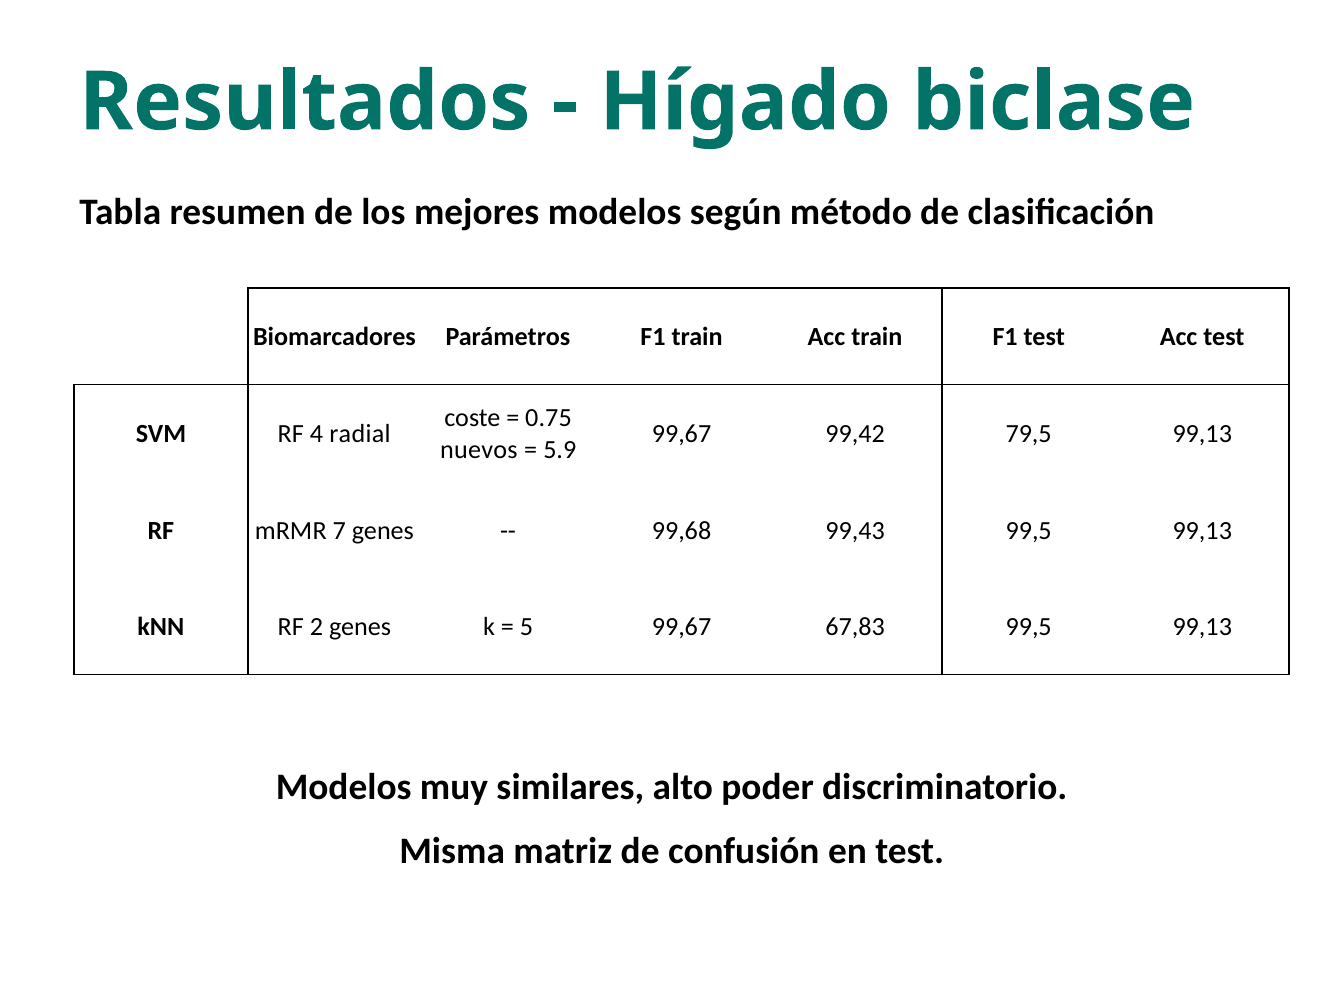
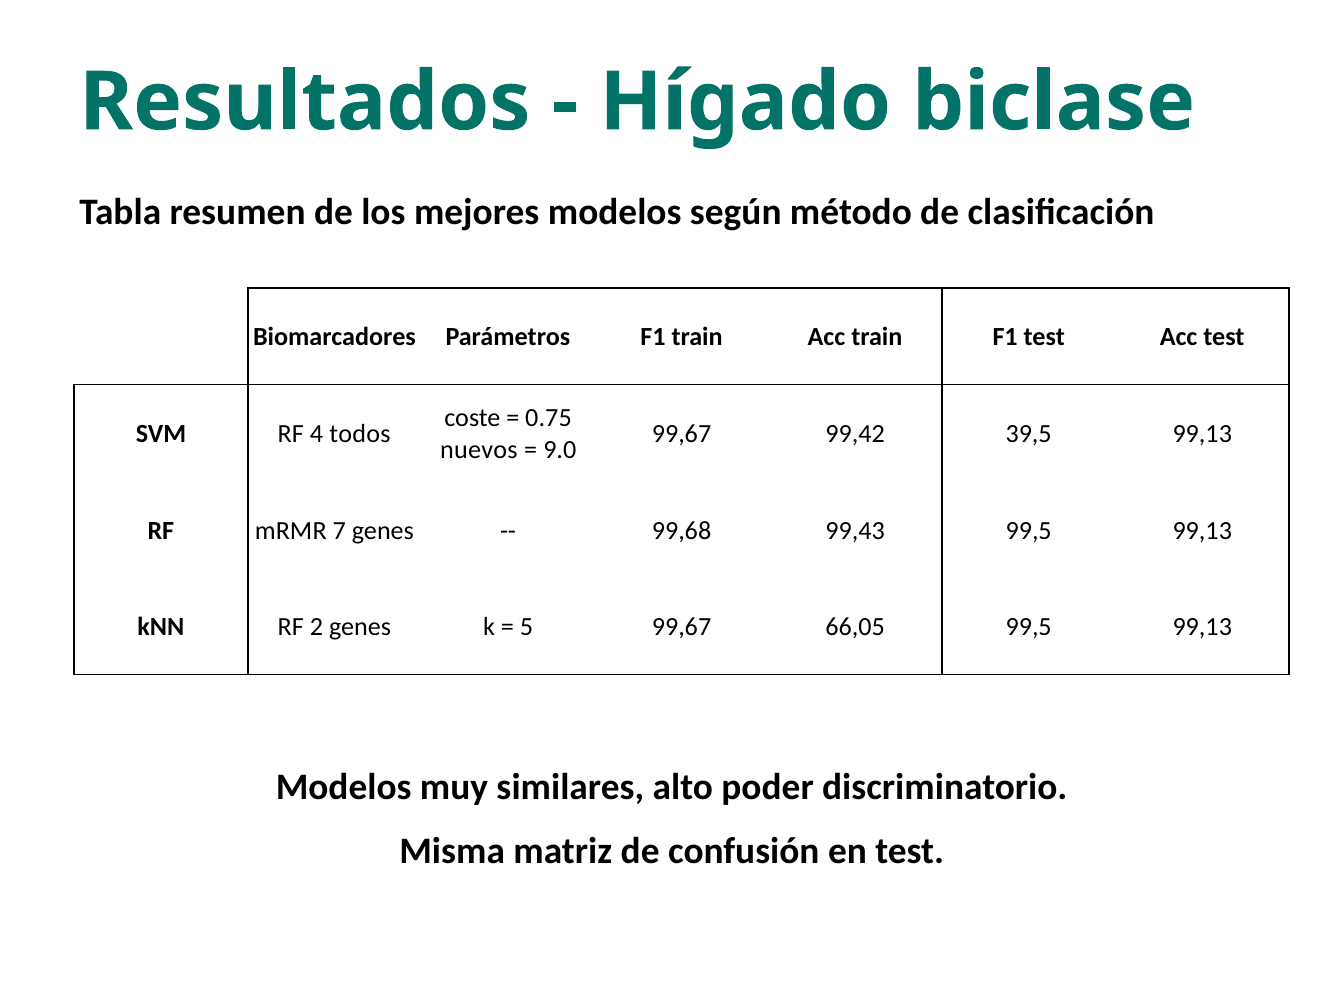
radial: radial -> todos
79,5: 79,5 -> 39,5
5.9: 5.9 -> 9.0
67,83: 67,83 -> 66,05
